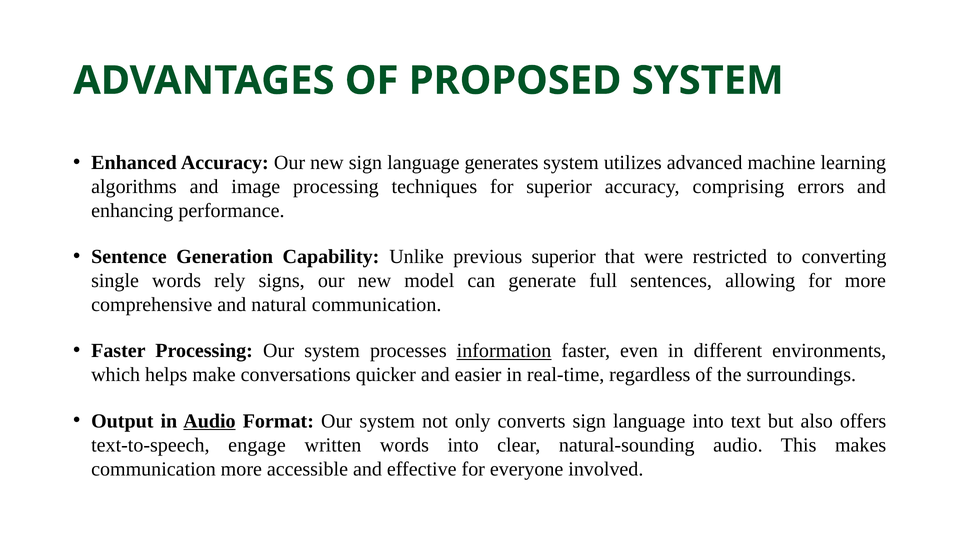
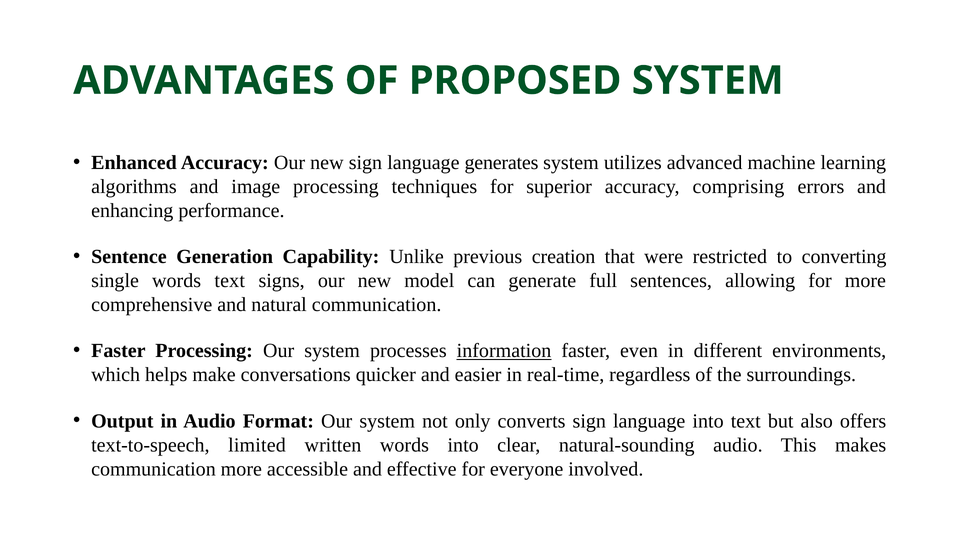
previous superior: superior -> creation
words rely: rely -> text
Audio at (209, 421) underline: present -> none
engage: engage -> limited
